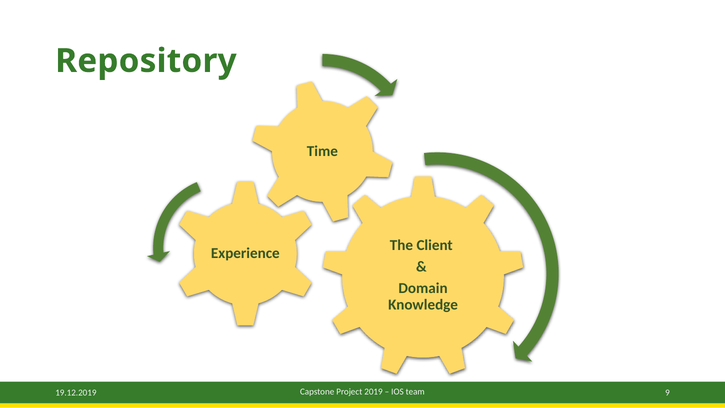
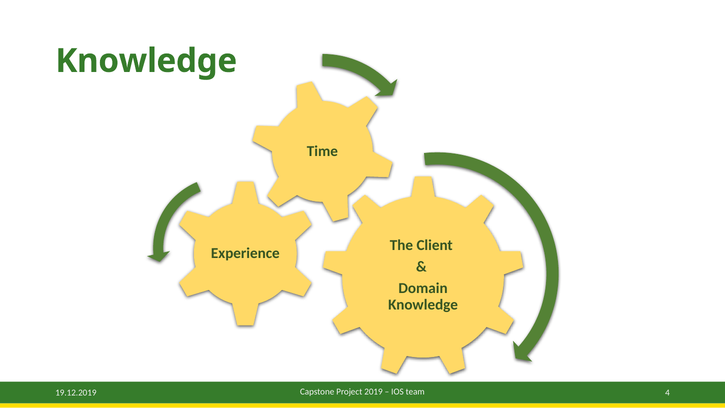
Repository at (146, 61): Repository -> Knowledge
9: 9 -> 4
